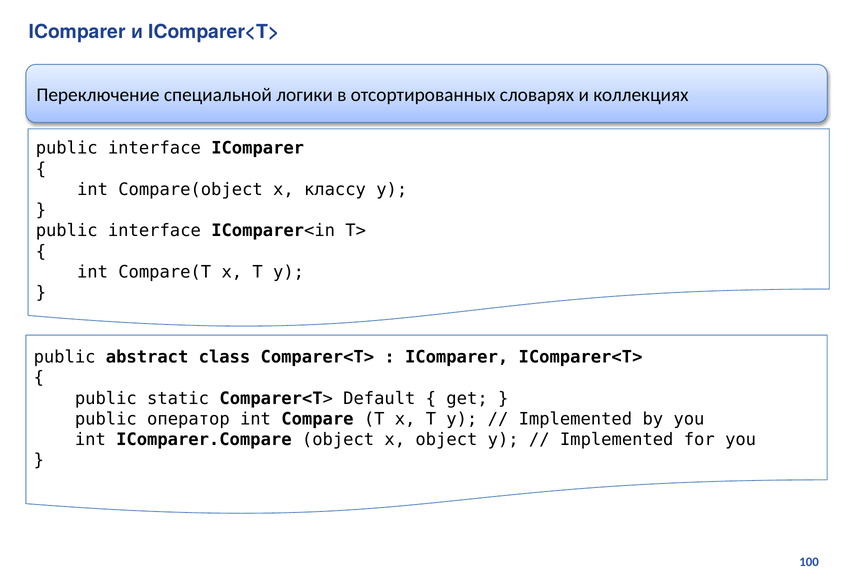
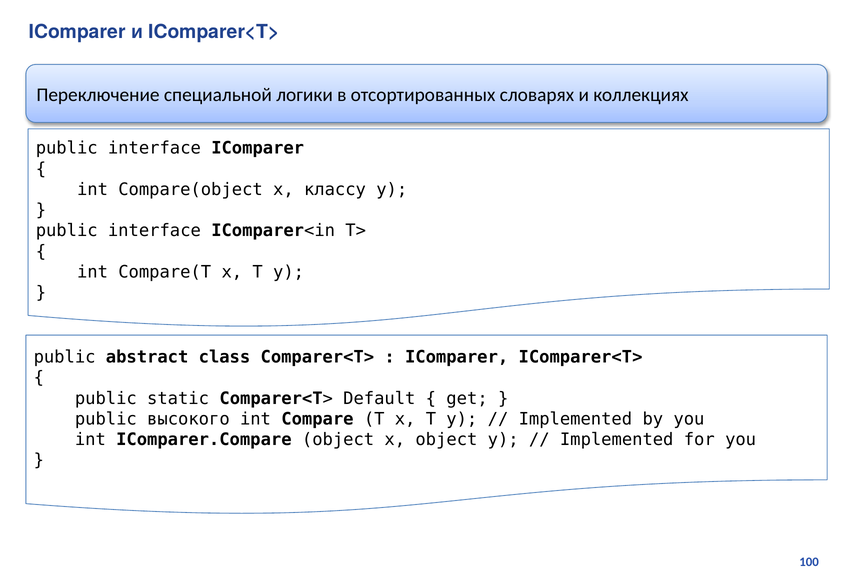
оператор: оператор -> высокого
